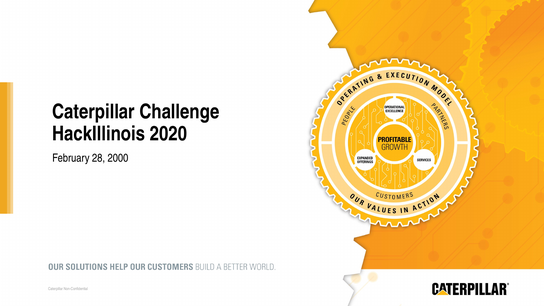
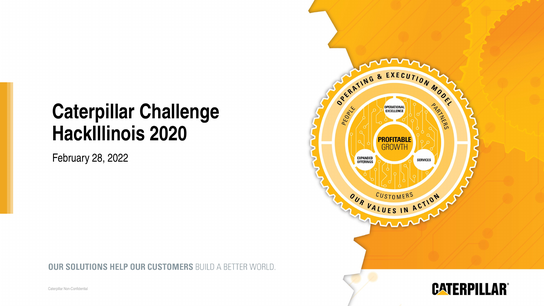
2000: 2000 -> 2022
